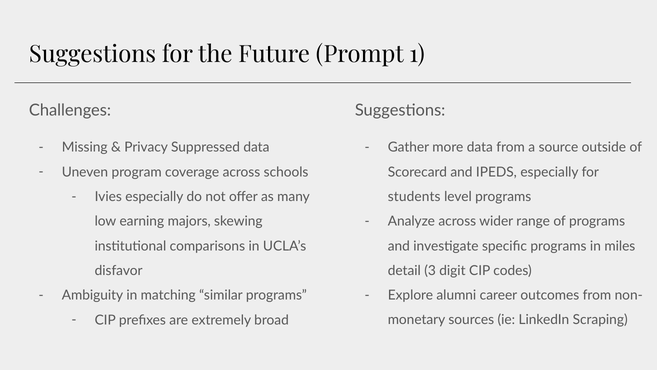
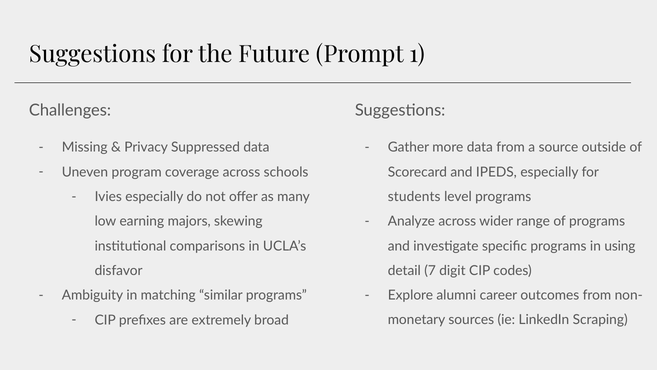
miles: miles -> using
3: 3 -> 7
